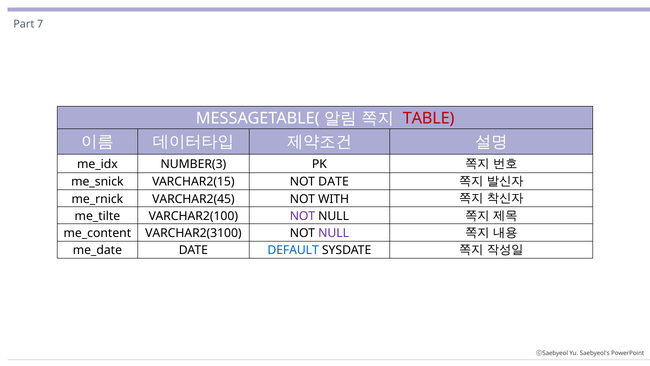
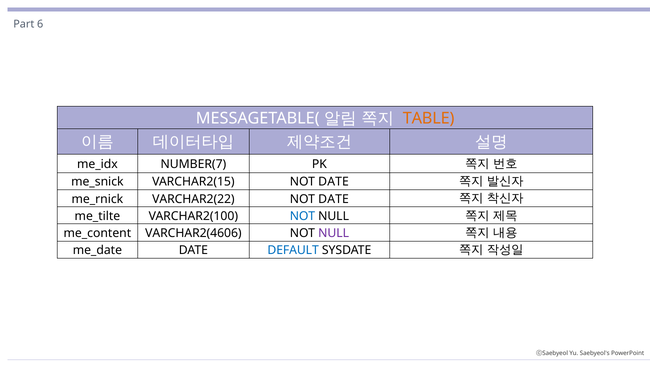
7: 7 -> 6
TABLE colour: red -> orange
NUMBER(3: NUMBER(3 -> NUMBER(7
VARCHAR2(45: VARCHAR2(45 -> VARCHAR2(22
WITH at (334, 199): WITH -> DATE
NOT at (302, 216) colour: purple -> blue
VARCHAR2(3100: VARCHAR2(3100 -> VARCHAR2(4606
